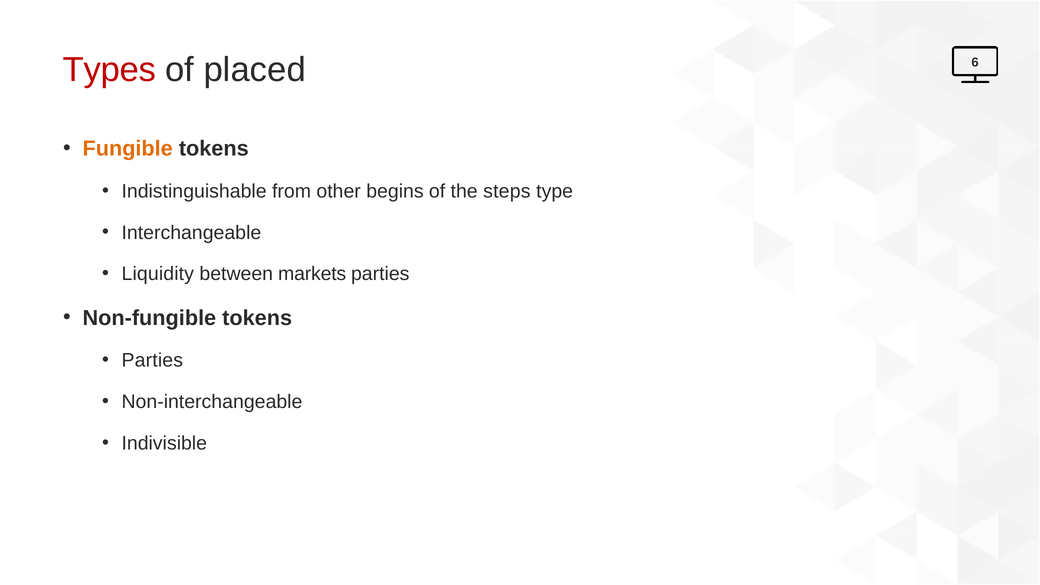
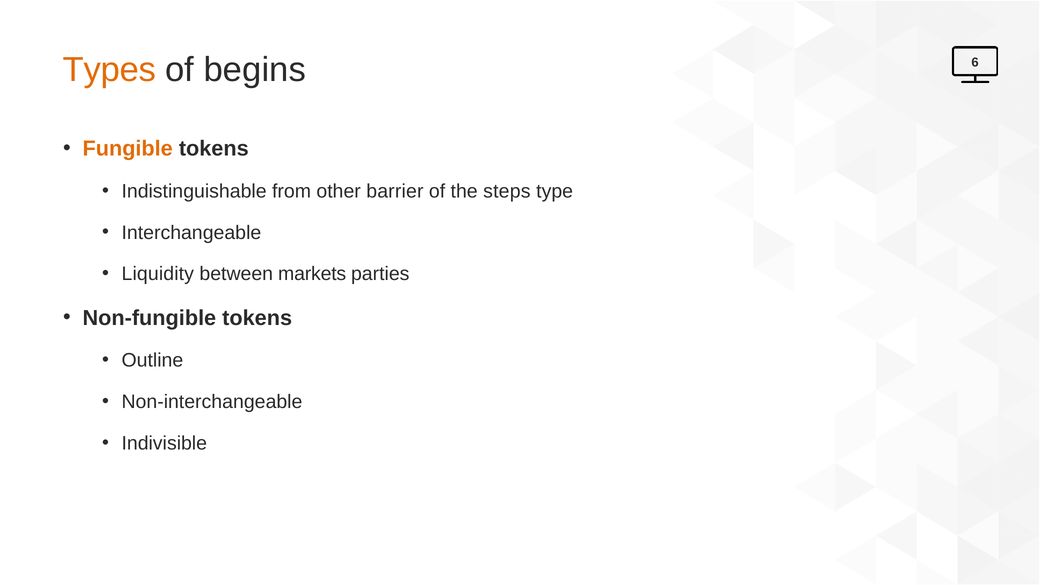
Types colour: red -> orange
placed: placed -> begins
begins: begins -> barrier
Parties at (152, 360): Parties -> Outline
